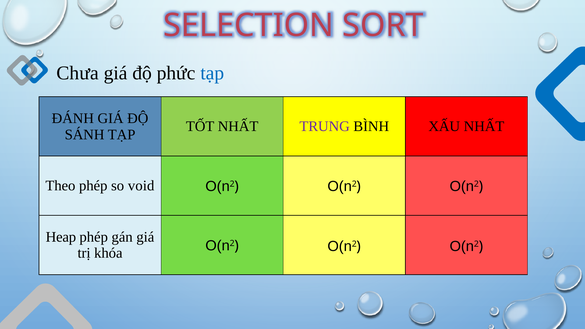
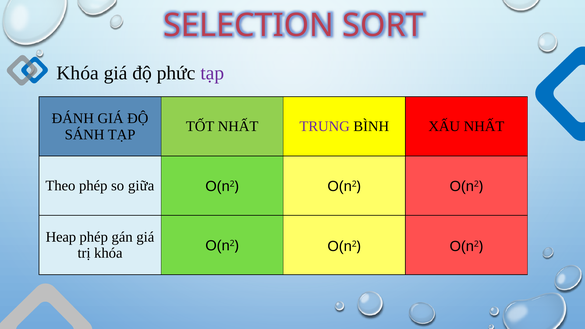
Chưa at (78, 73): Chưa -> Khóa
tạp at (212, 73) colour: blue -> purple
void: void -> giữa
